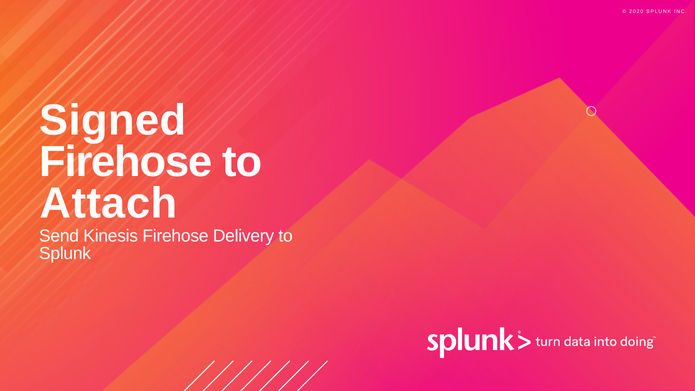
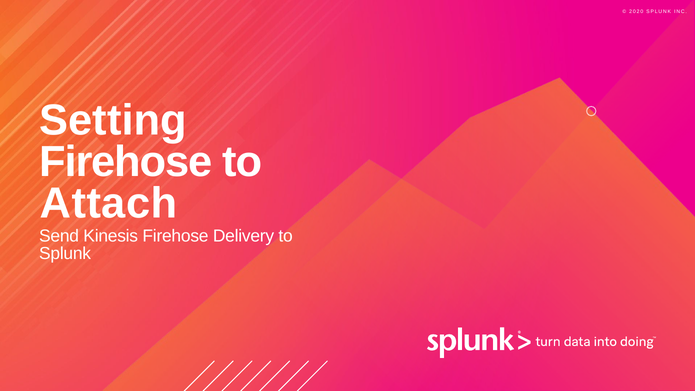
Signed: Signed -> Setting
